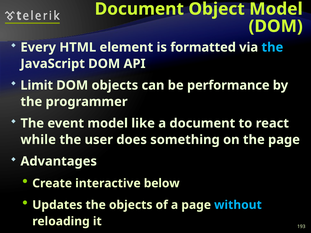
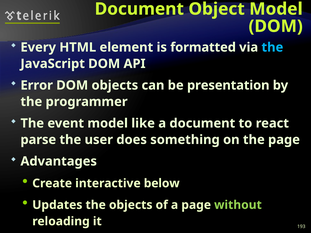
Limit: Limit -> Error
performance: performance -> presentation
while: while -> parse
without colour: light blue -> light green
